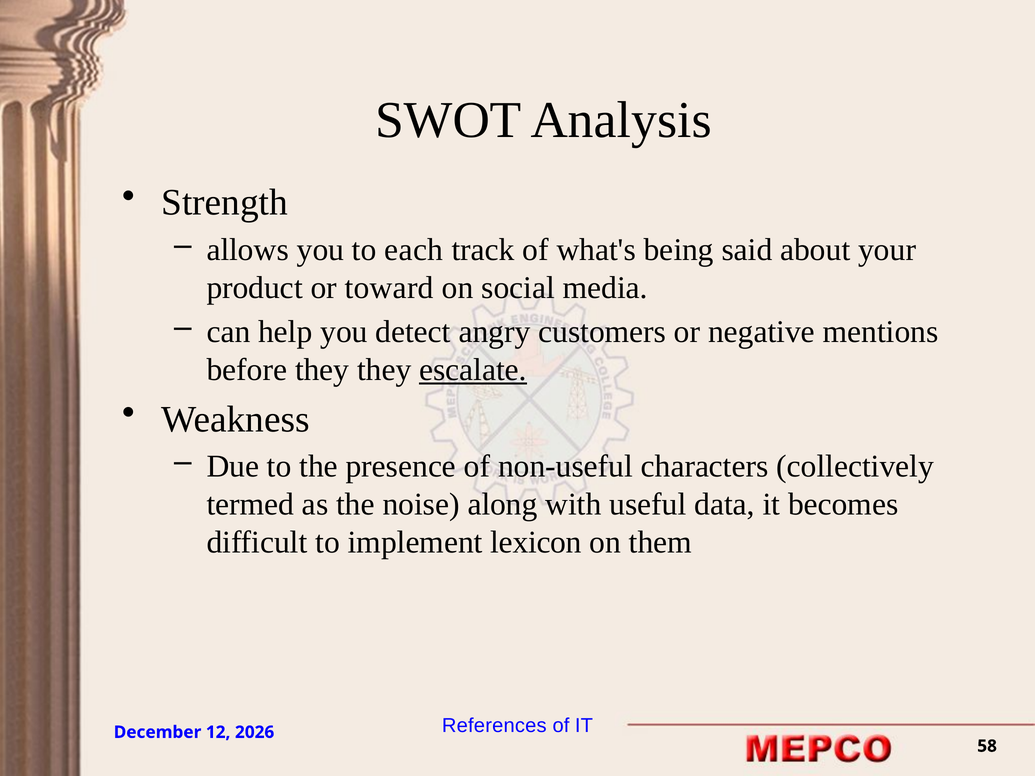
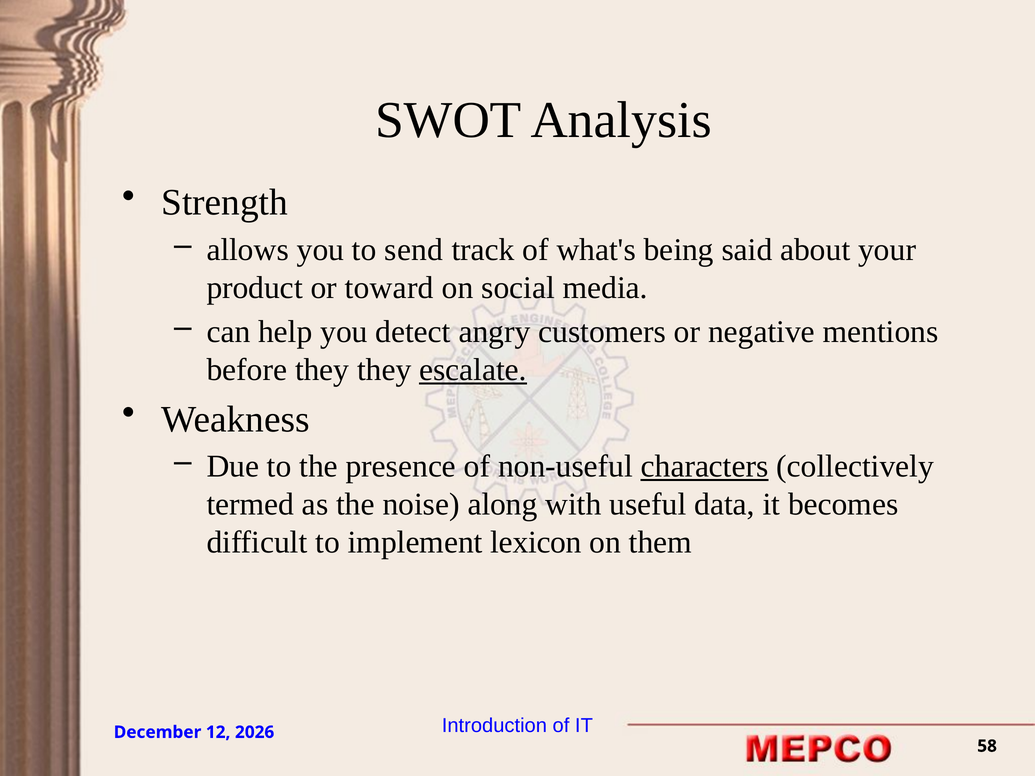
each: each -> send
characters underline: none -> present
References: References -> Introduction
